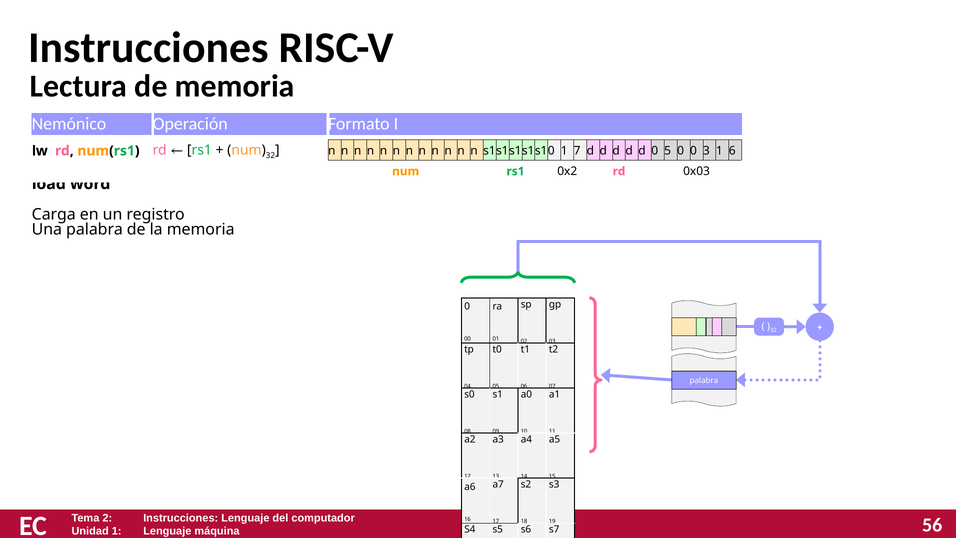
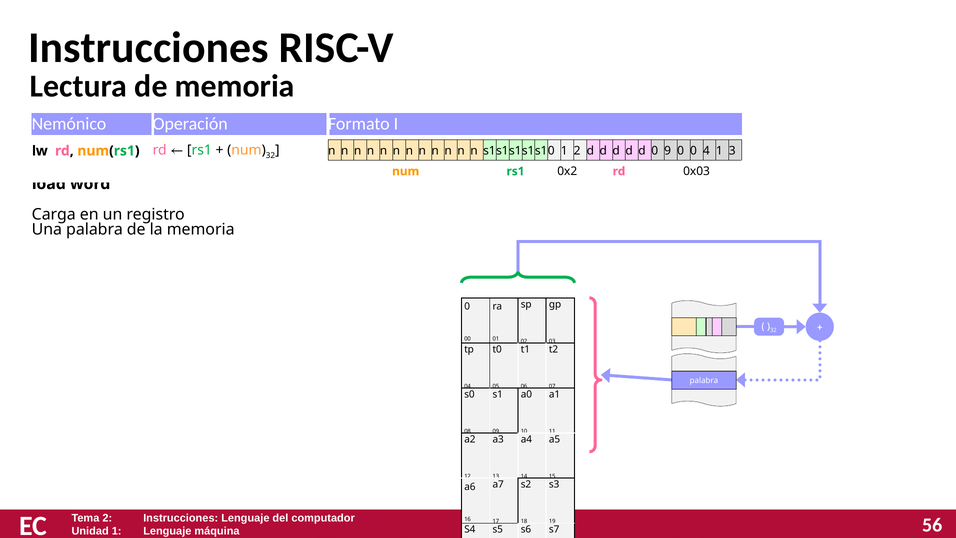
1 7: 7 -> 2
5: 5 -> 9
3: 3 -> 4
6: 6 -> 3
